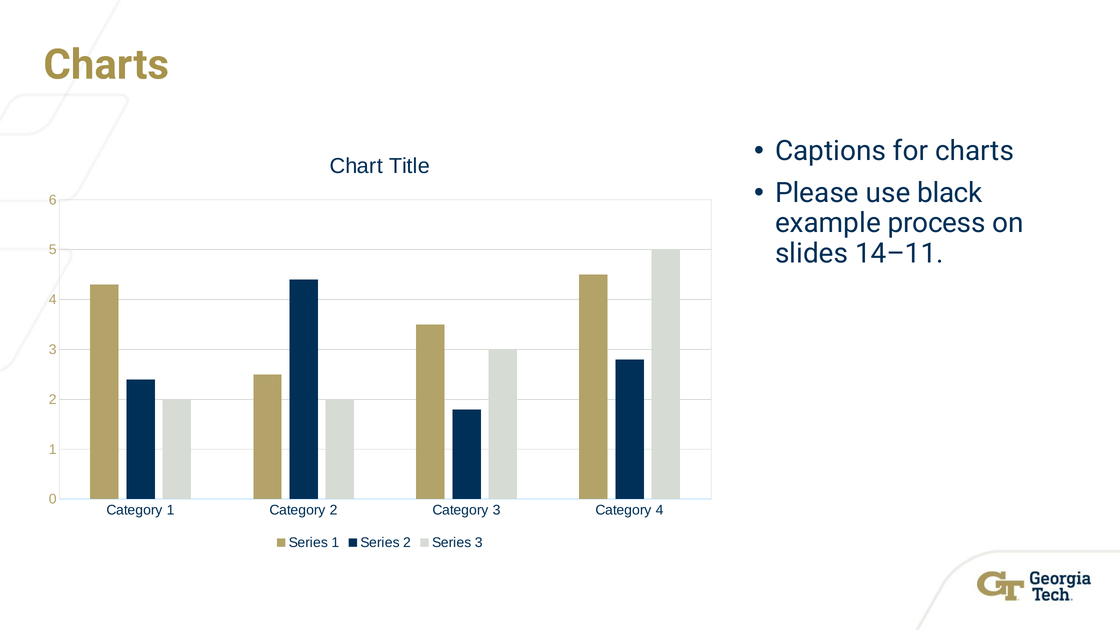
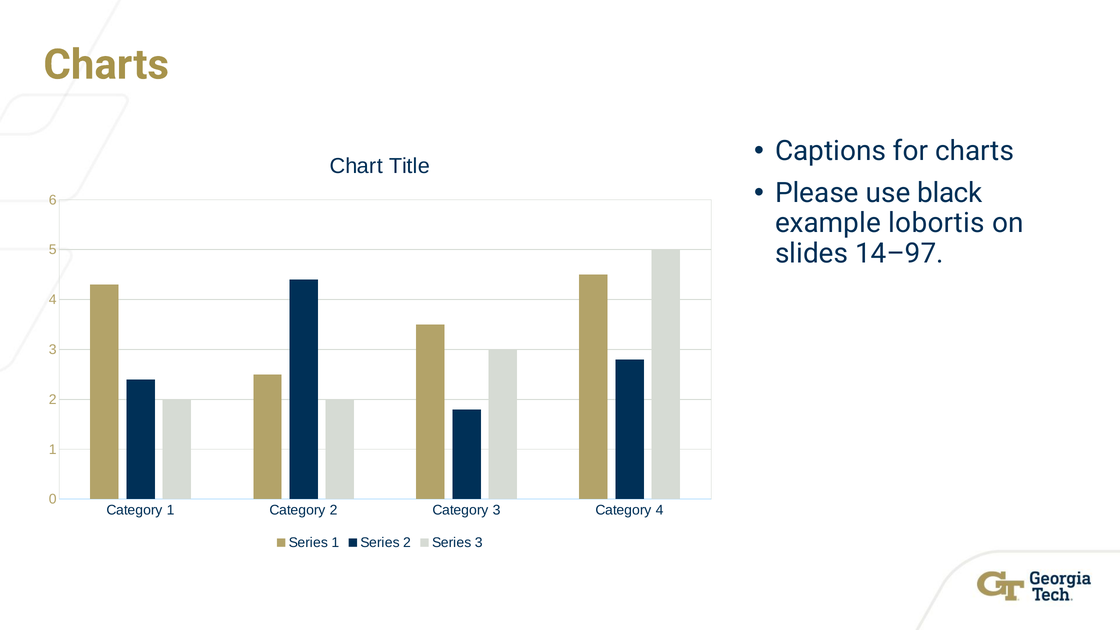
process: process -> lobortis
14–11: 14–11 -> 14–97
